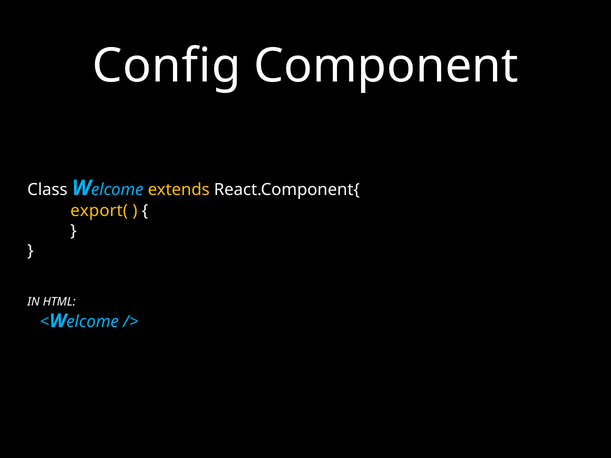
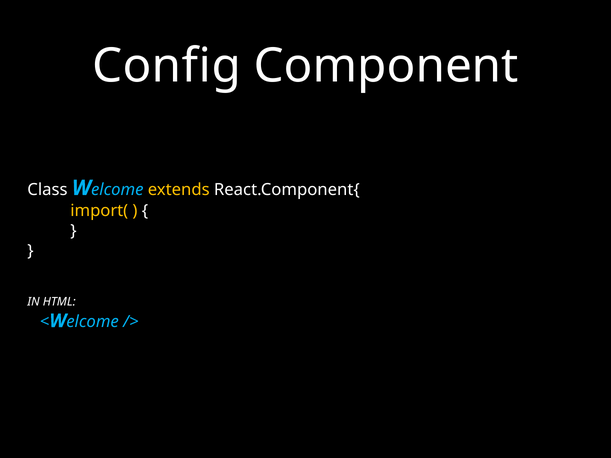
export(: export( -> import(
